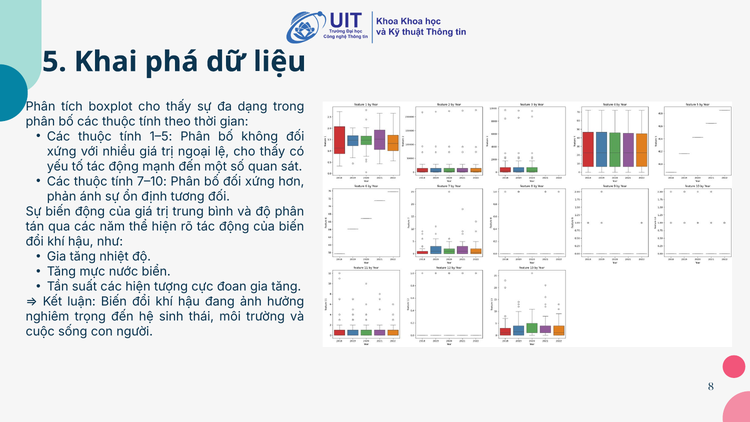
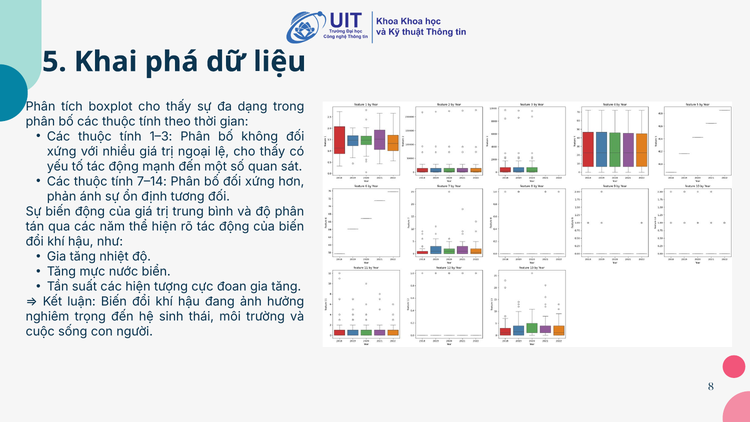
1–5: 1–5 -> 1–3
7–10: 7–10 -> 7–14
